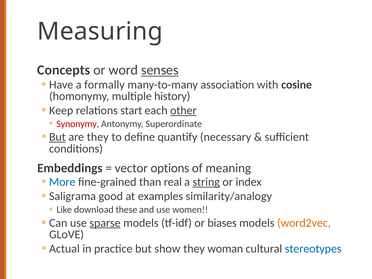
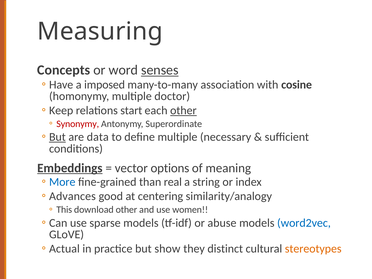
formally: formally -> imposed
history: history -> doctor
are they: they -> data
define quantify: quantify -> multiple
Embeddings underline: none -> present
string underline: present -> none
Saligrama: Saligrama -> Advances
examples: examples -> centering
Like: Like -> This
download these: these -> other
sparse underline: present -> none
biases: biases -> abuse
word2vec colour: orange -> blue
woman: woman -> distinct
stereotypes colour: blue -> orange
